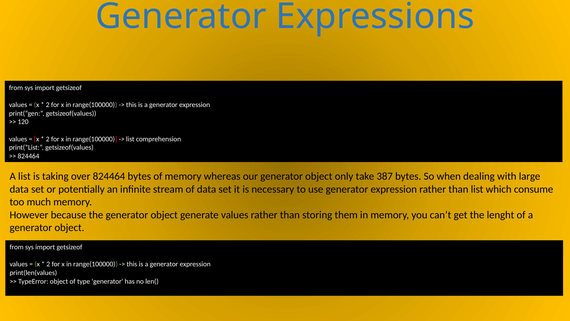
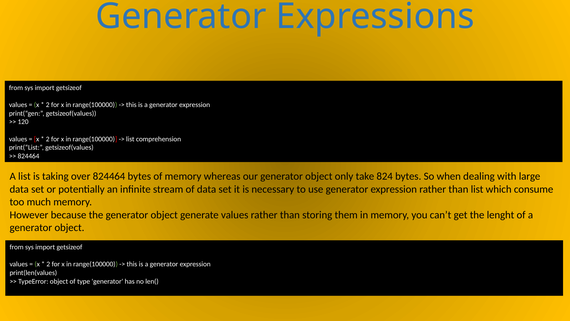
387: 387 -> 824
